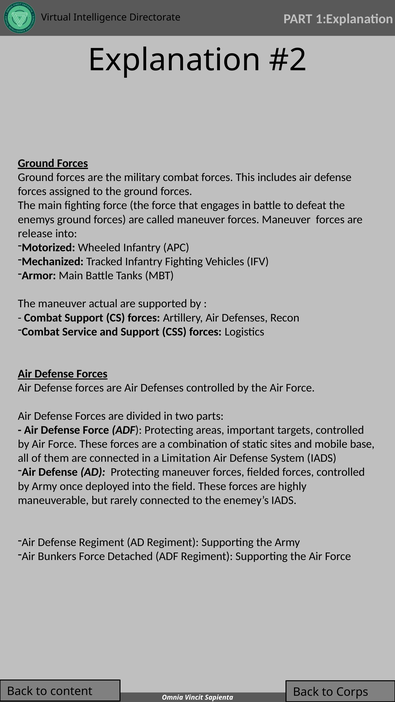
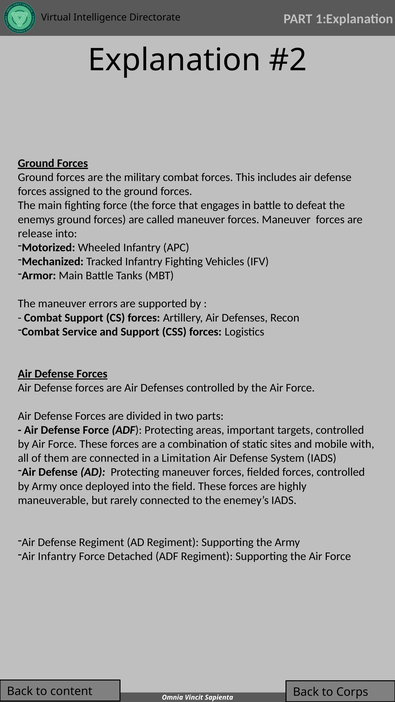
actual: actual -> errors
base: base -> with
Air Bunkers: Bunkers -> Infantry
